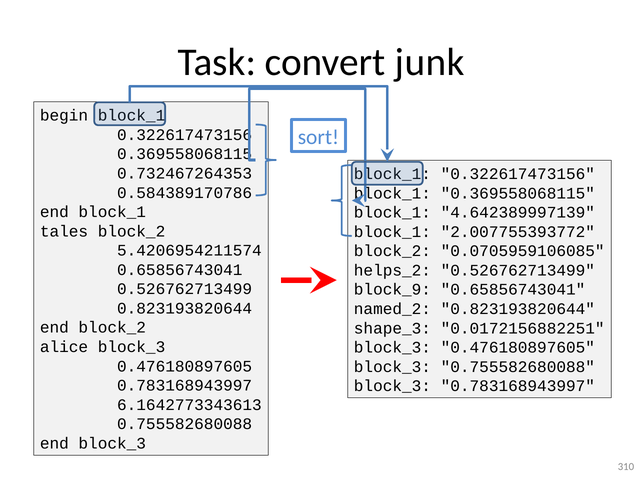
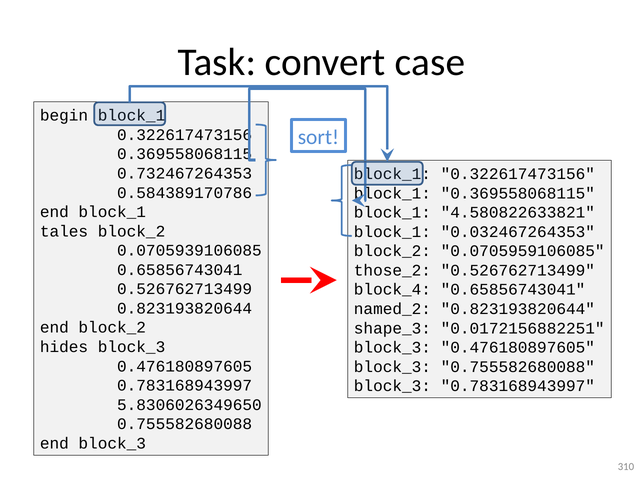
junk: junk -> case
4.642389997139: 4.642389997139 -> 4.580822633821
2.007755393772: 2.007755393772 -> 0.032467264353
5.4206954211574: 5.4206954211574 -> 0.0705939106085
helps_2: helps_2 -> those_2
block_9: block_9 -> block_4
alice: alice -> hides
6.1642773343613: 6.1642773343613 -> 5.8306026349650
